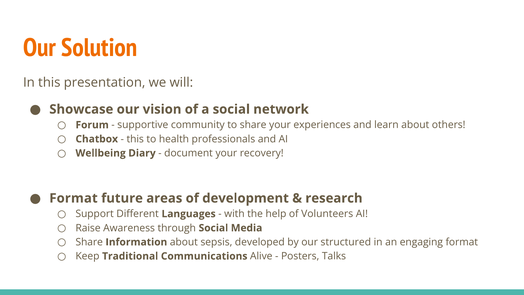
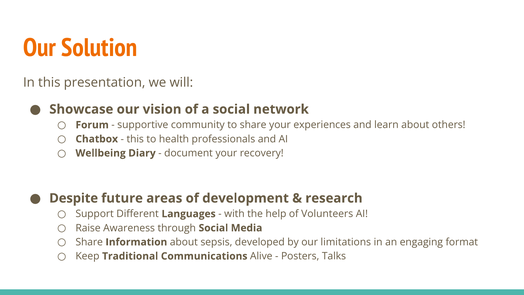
Format at (73, 198): Format -> Despite
structured: structured -> limitations
